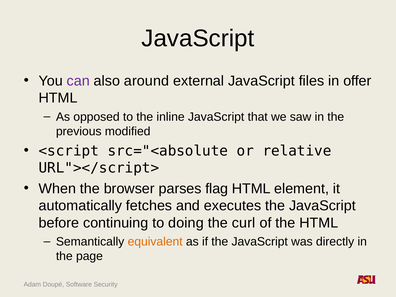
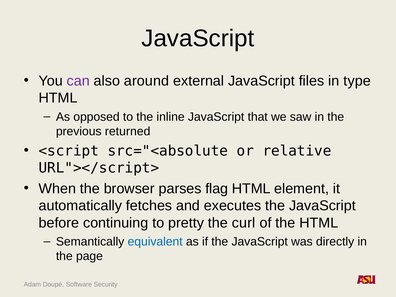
offer: offer -> type
modified: modified -> returned
doing: doing -> pretty
equivalent colour: orange -> blue
